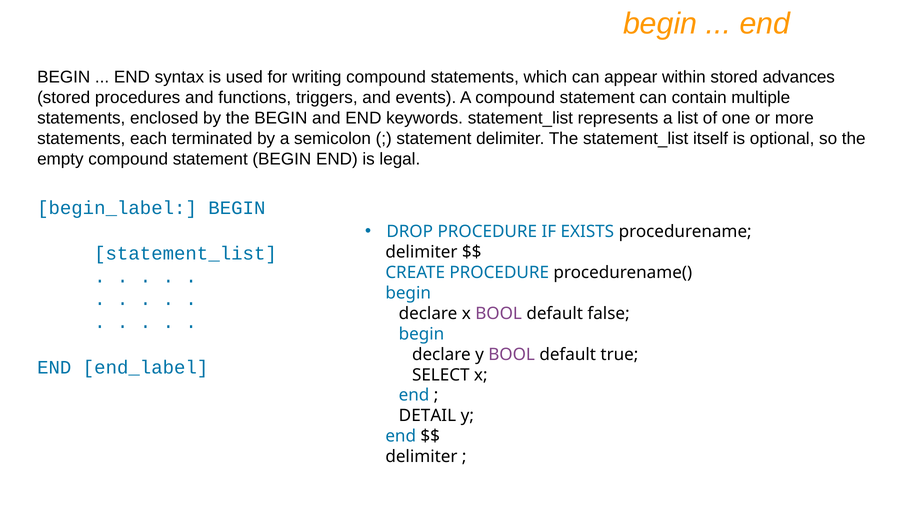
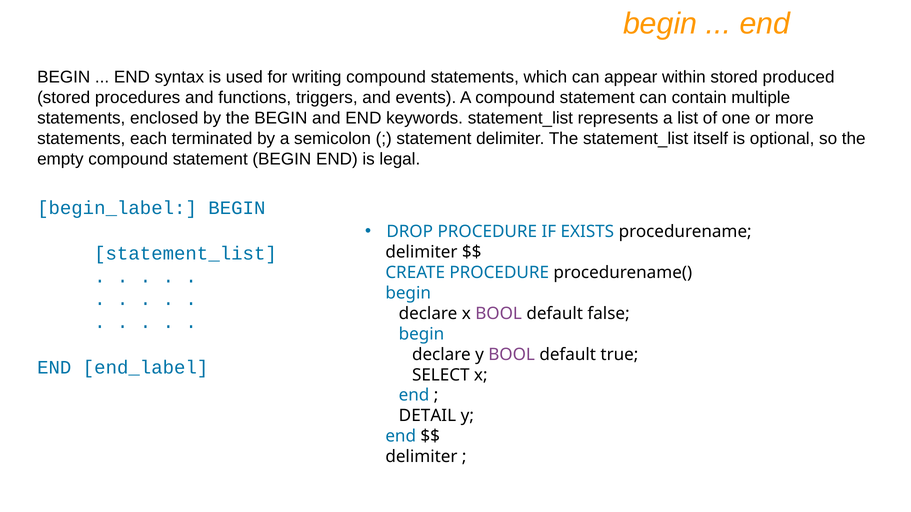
advances: advances -> produced
